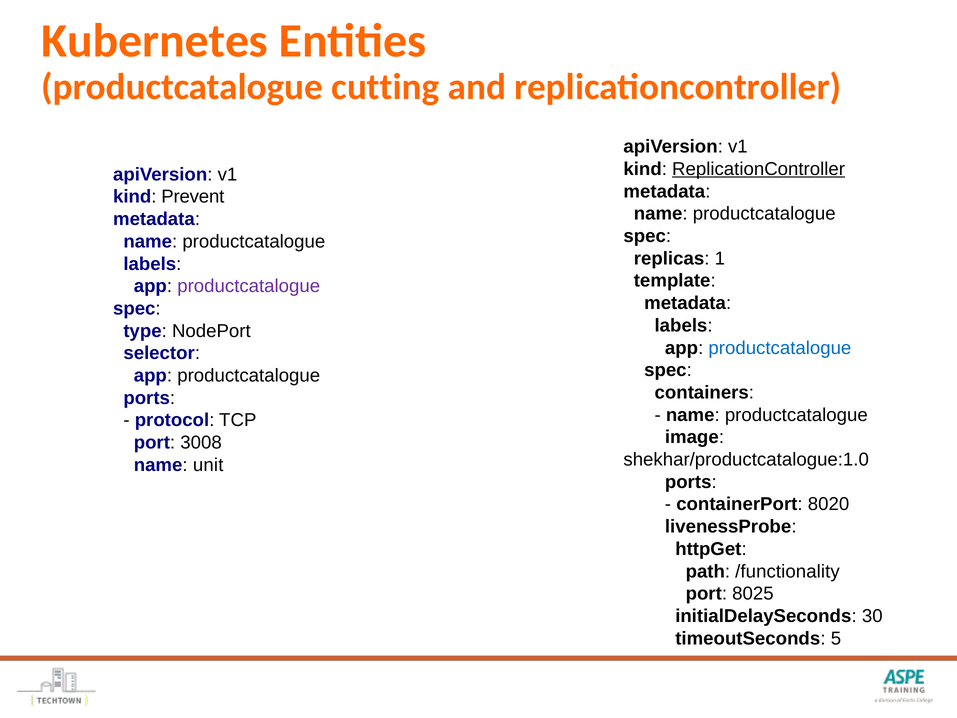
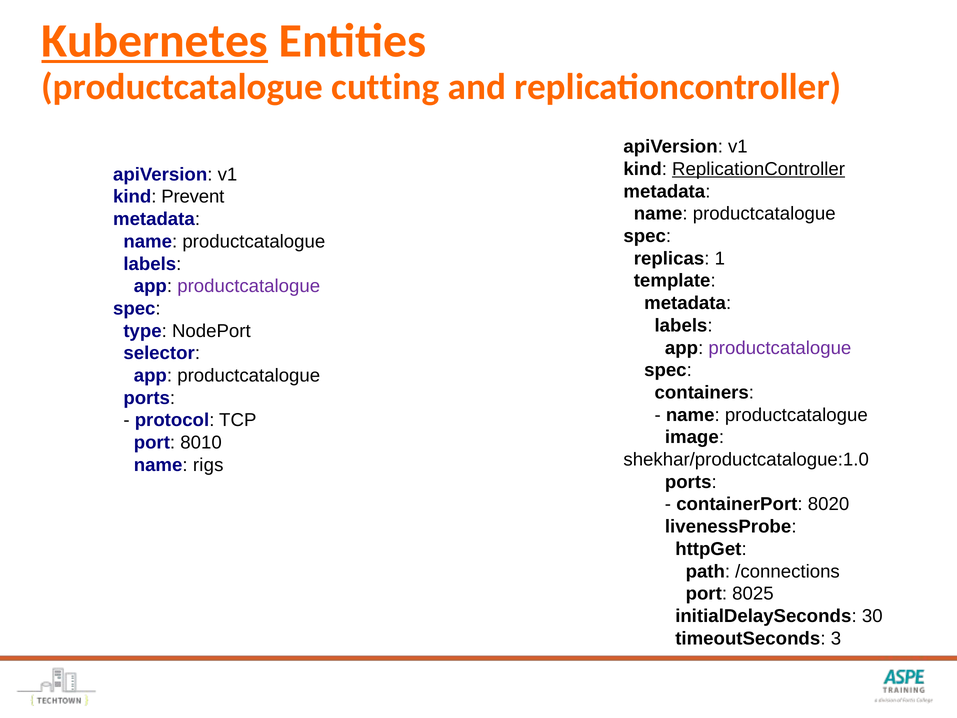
Kubernetes underline: none -> present
productcatalogue at (780, 348) colour: blue -> purple
3008: 3008 -> 8010
unit: unit -> rigs
/functionality: /functionality -> /connections
5: 5 -> 3
